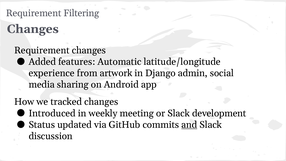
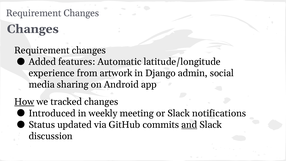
Filtering at (81, 13): Filtering -> Changes
How underline: none -> present
development: development -> notifications
